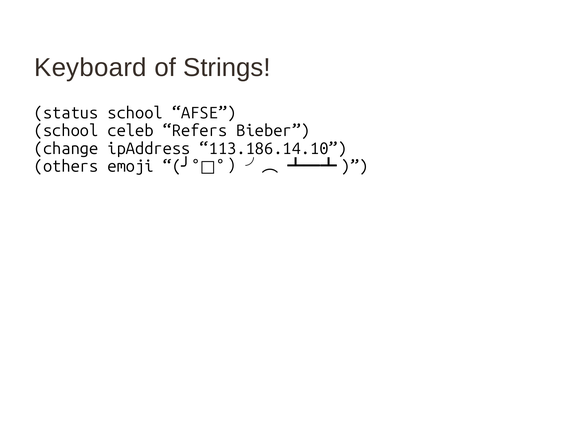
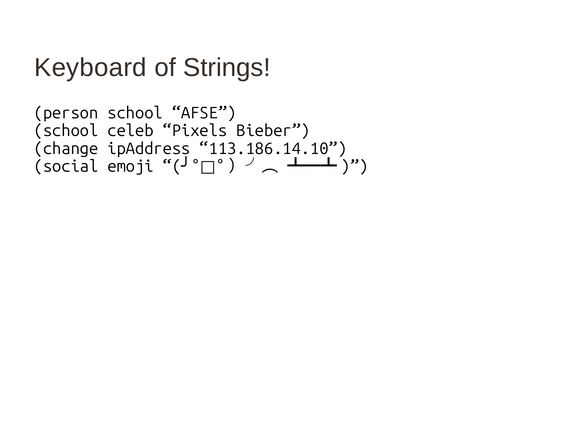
status: status -> person
Refers: Refers -> Pixels
others: others -> social
